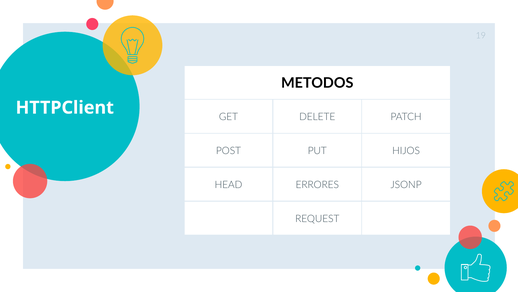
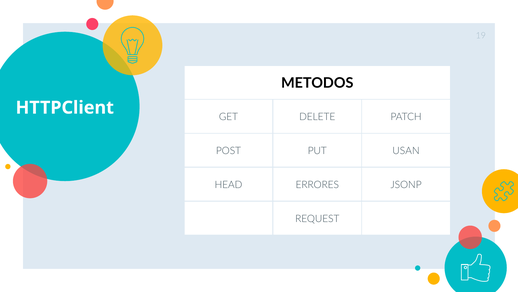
HIJOS: HIJOS -> USAN
